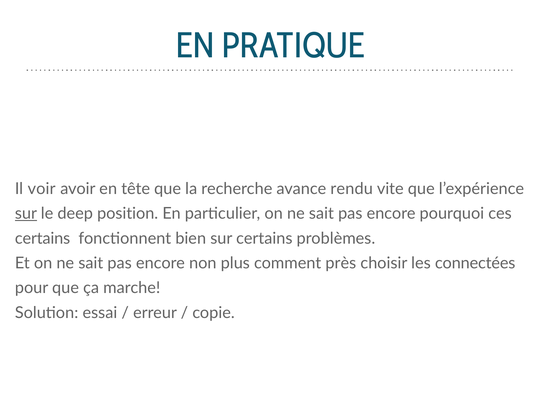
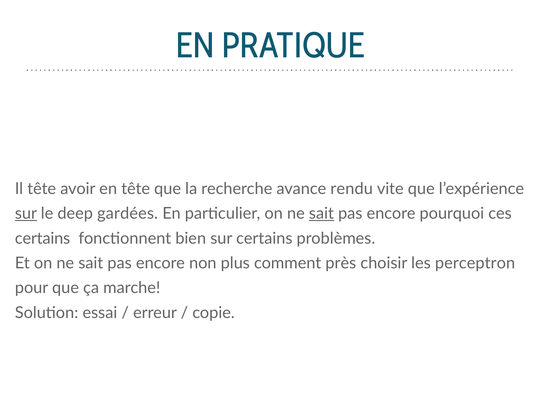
Il voir: voir -> tête
position: position -> gardées
sait at (321, 214) underline: none -> present
connectées: connectées -> perceptron
